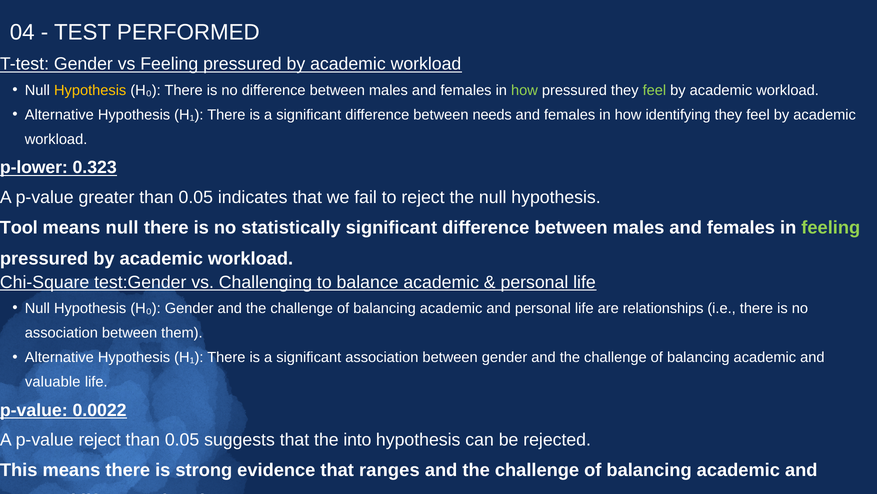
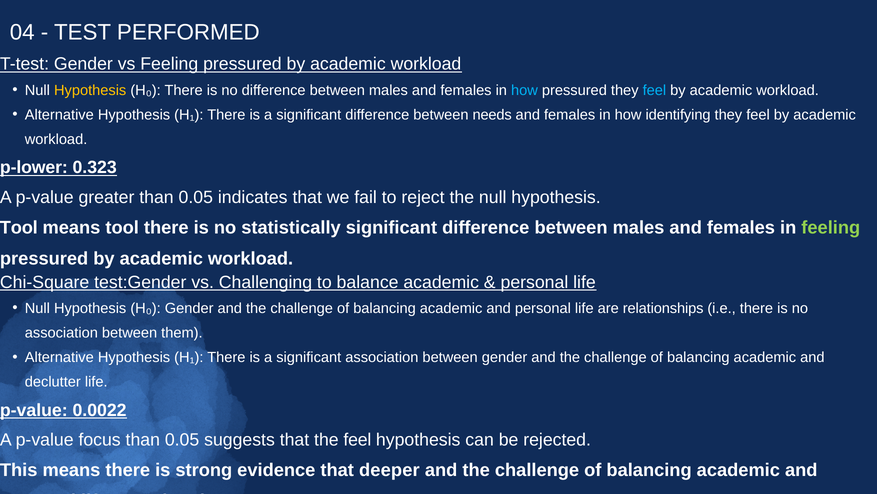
how at (524, 90) colour: light green -> light blue
feel at (654, 90) colour: light green -> light blue
means null: null -> tool
valuable: valuable -> declutter
p-value reject: reject -> focus
the into: into -> feel
ranges: ranges -> deeper
